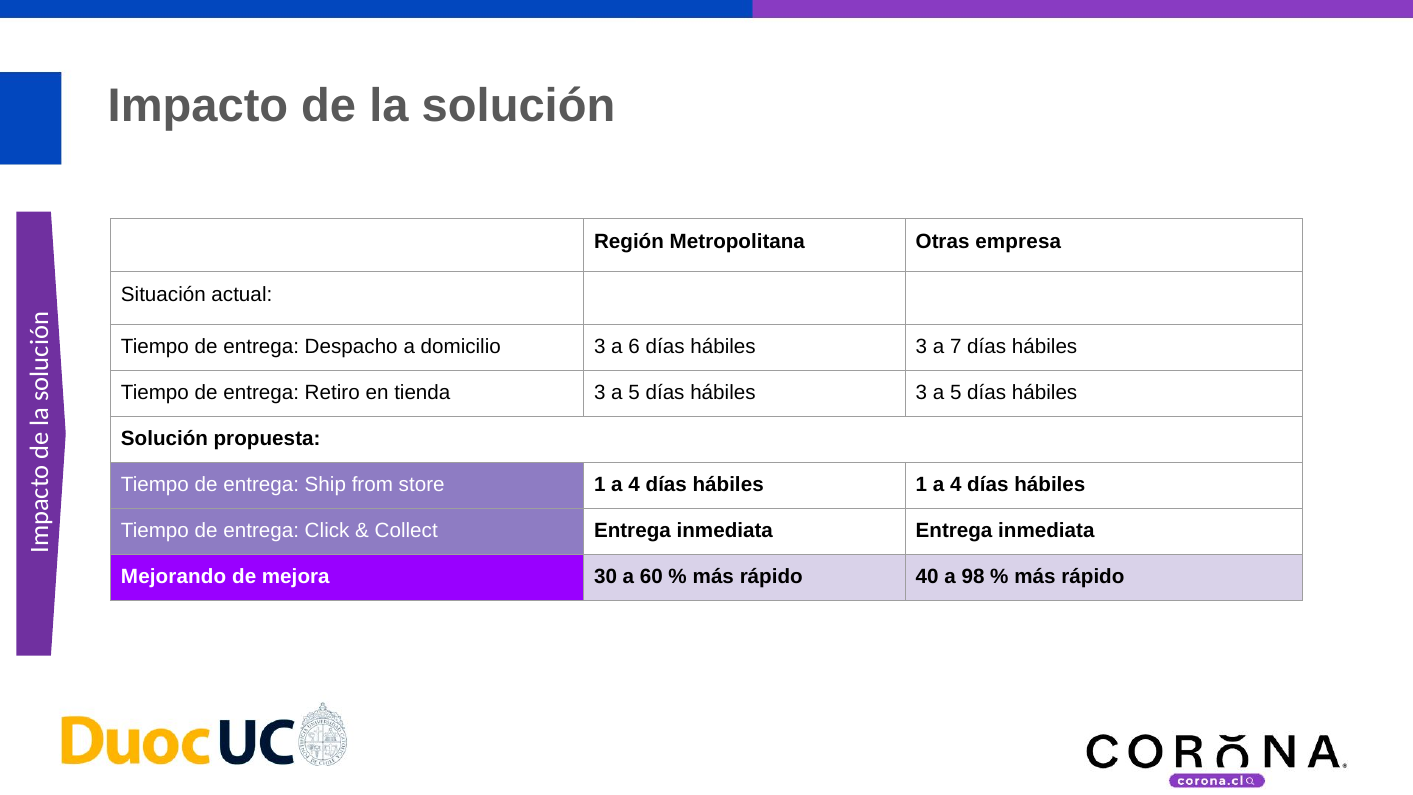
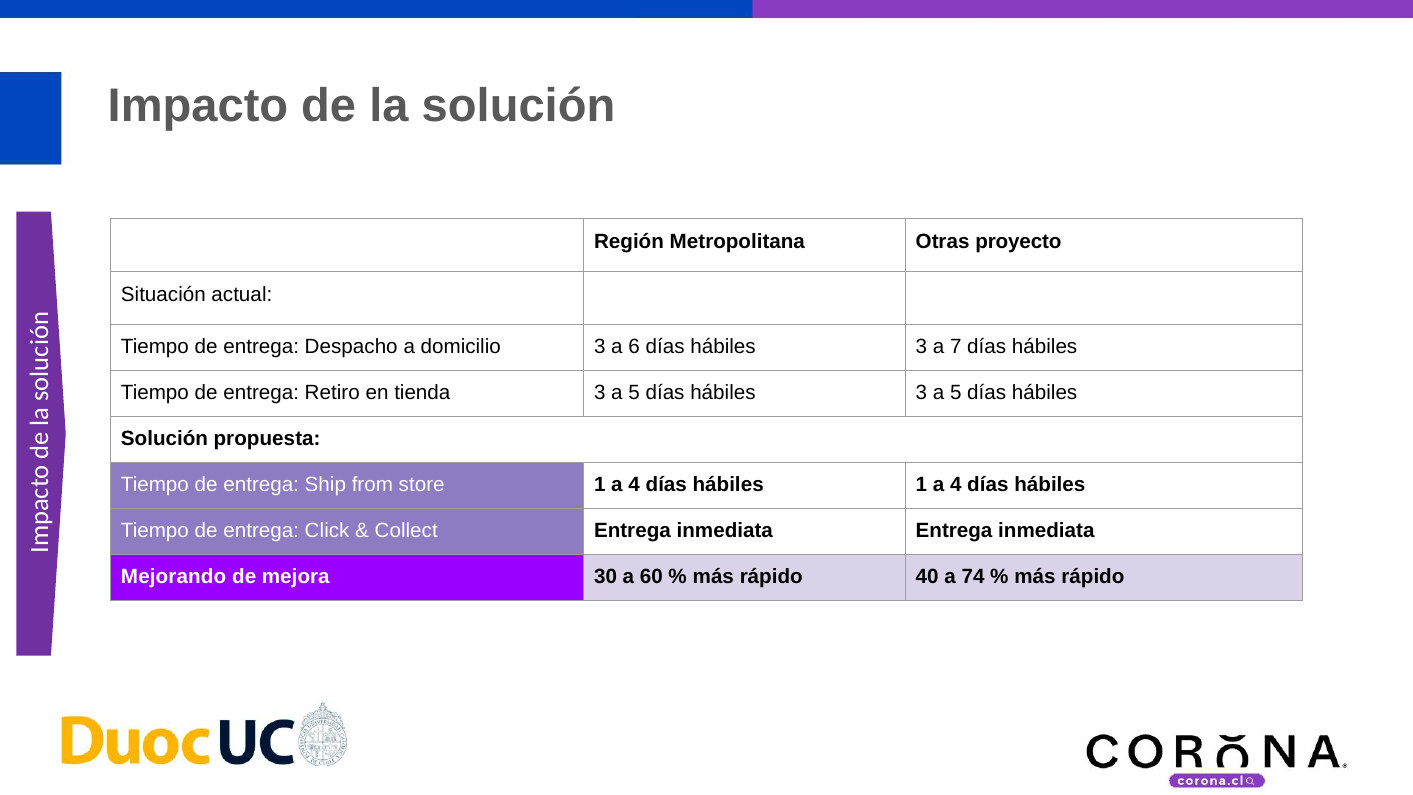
empresa: empresa -> proyecto
98: 98 -> 74
